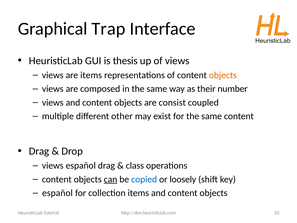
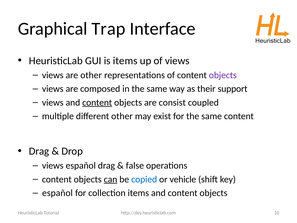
is thesis: thesis -> items
are items: items -> other
objects at (223, 75) colour: orange -> purple
number: number -> support
content at (97, 102) underline: none -> present
class: class -> false
loosely: loosely -> vehicle
